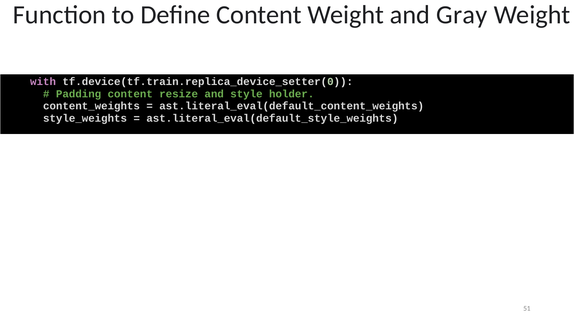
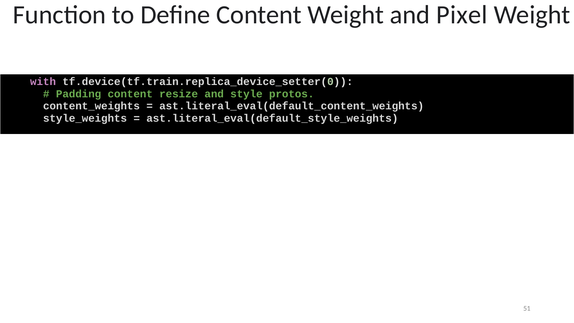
Gray: Gray -> Pixel
holder: holder -> protos
